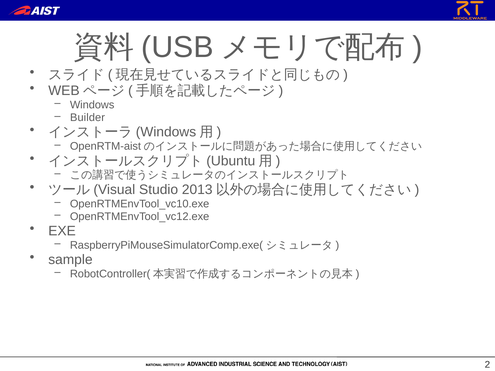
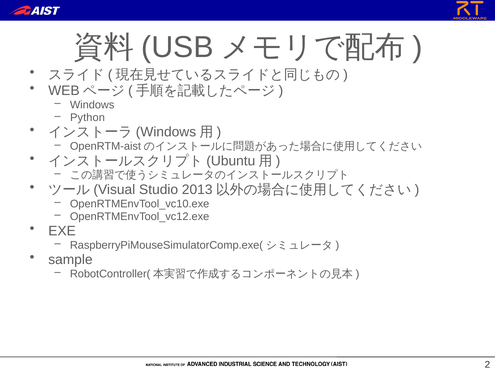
Builder: Builder -> Python
